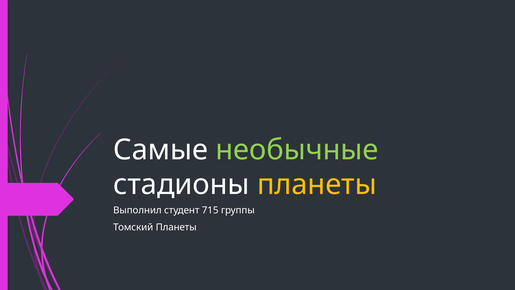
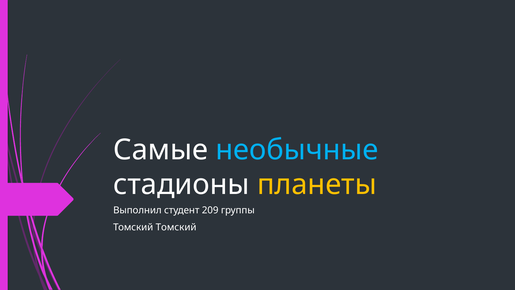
необычные colour: light green -> light blue
715: 715 -> 209
Томский Планеты: Планеты -> Томский
